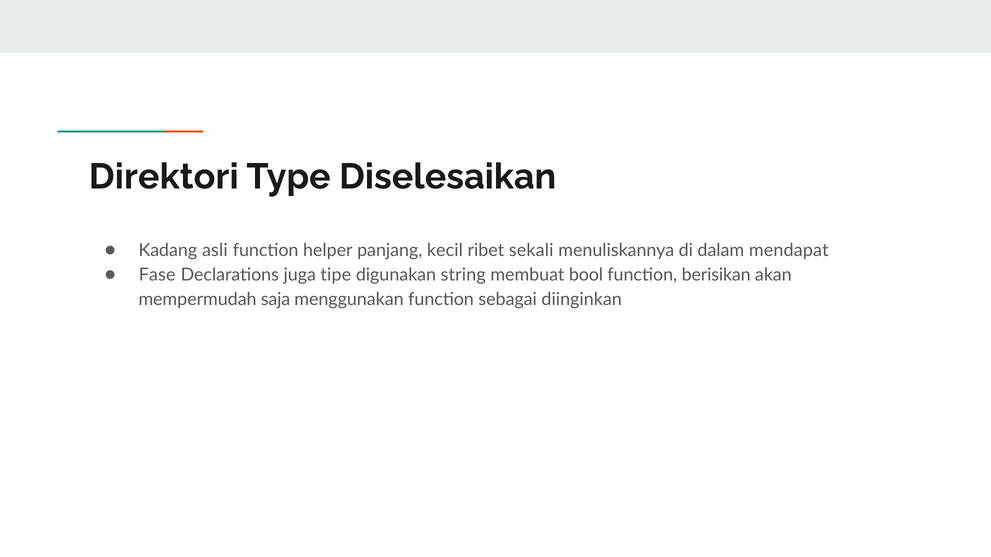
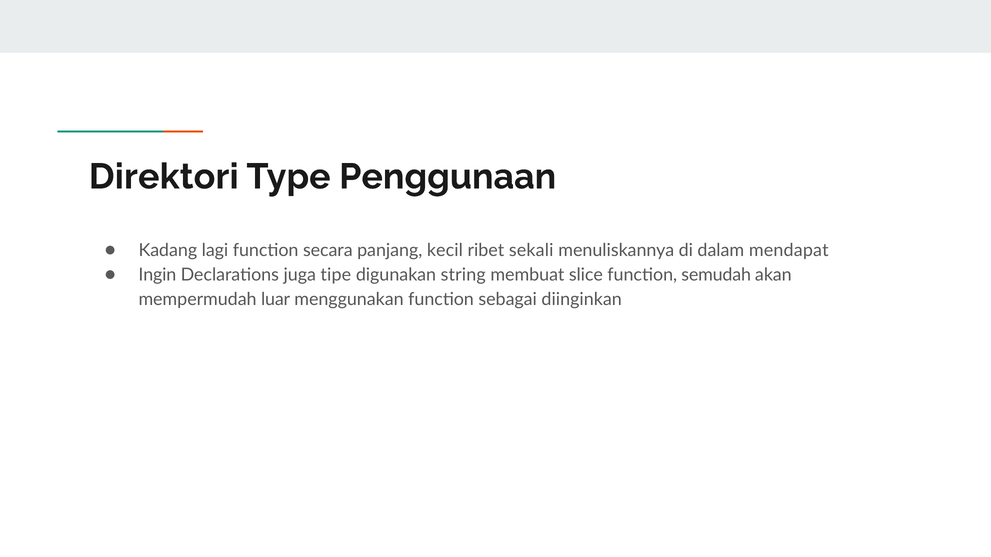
Diselesaikan: Diselesaikan -> Penggunaan
asli: asli -> lagi
helper: helper -> secara
Fase: Fase -> Ingin
bool: bool -> slice
berisikan: berisikan -> semudah
saja: saja -> luar
